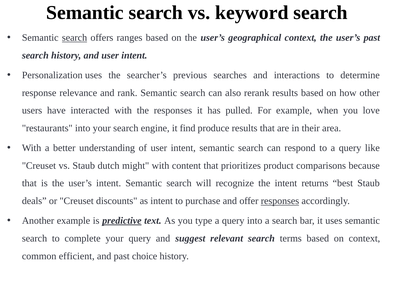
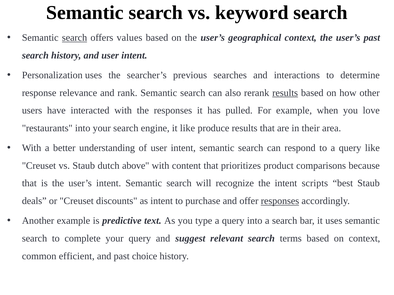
ranges: ranges -> values
results at (285, 93) underline: none -> present
it find: find -> like
might: might -> above
returns: returns -> scripts
predictive underline: present -> none
